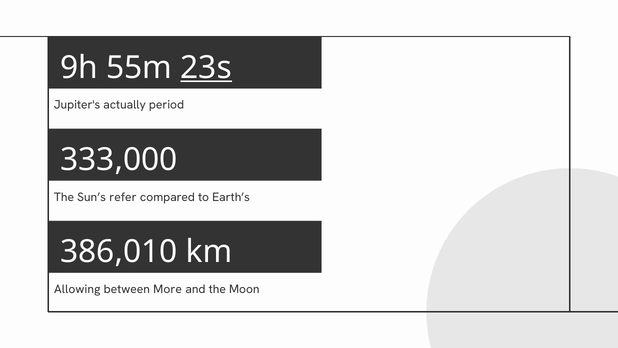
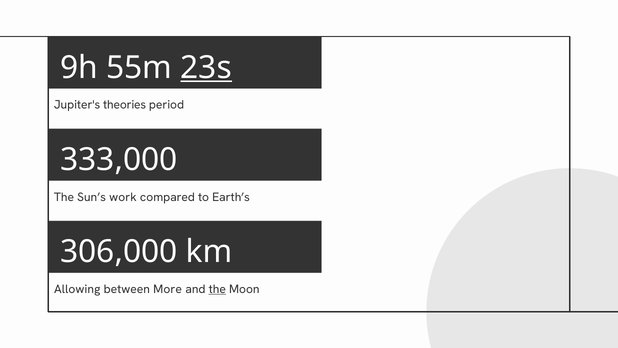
actually: actually -> theories
refer: refer -> work
386,010: 386,010 -> 306,000
the at (217, 289) underline: none -> present
